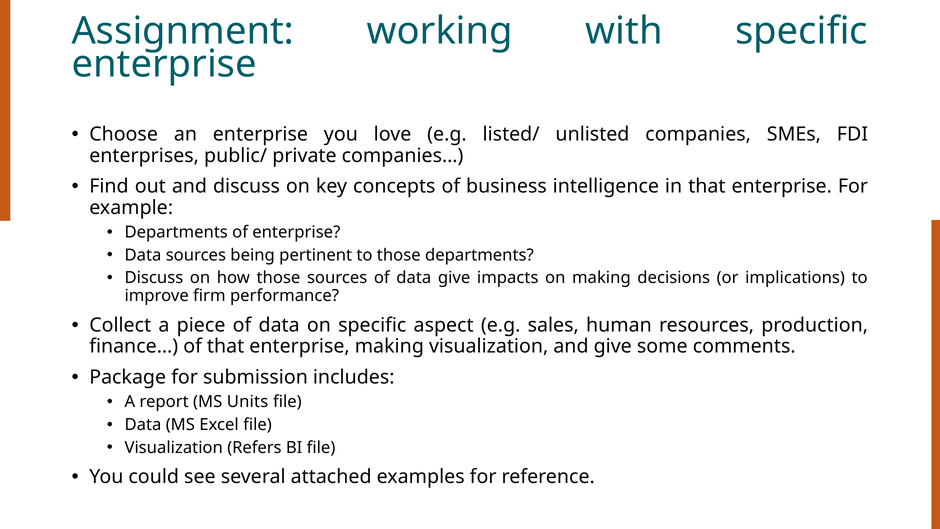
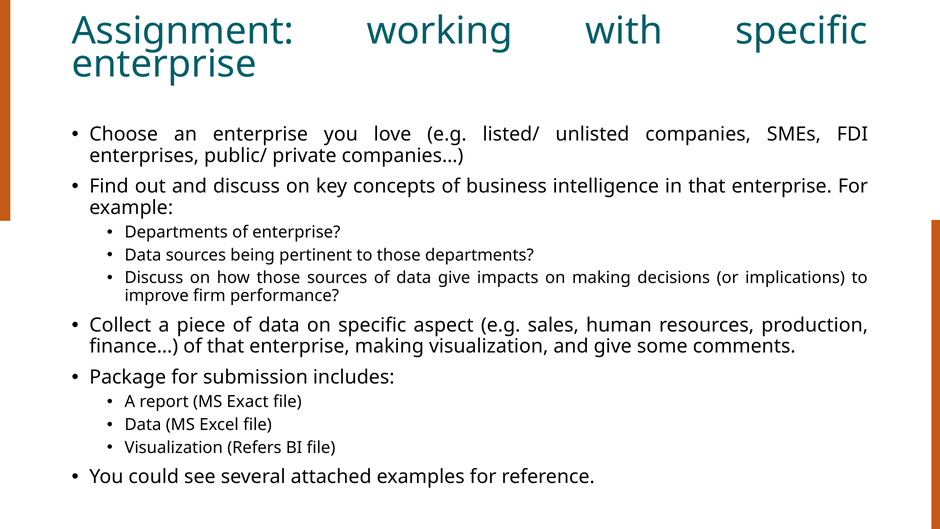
Units: Units -> Exact
